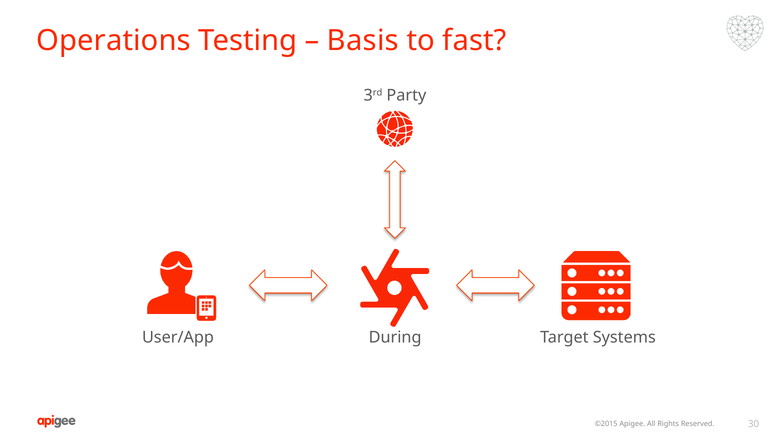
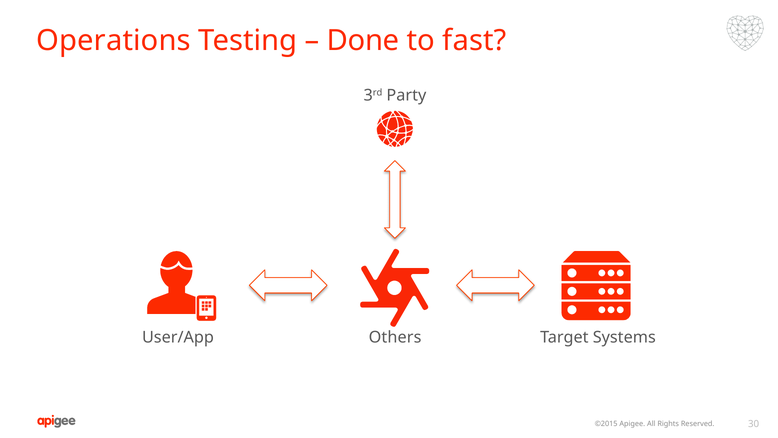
Basis: Basis -> Done
During: During -> Others
